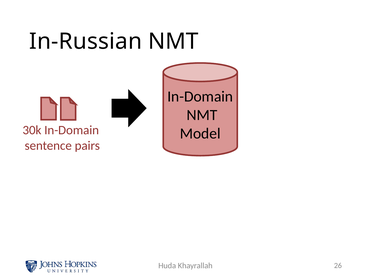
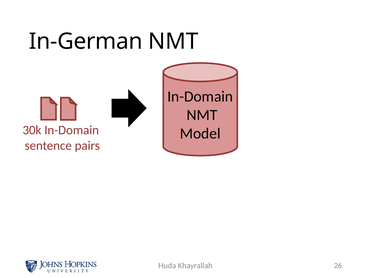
In-Russian: In-Russian -> In-German
